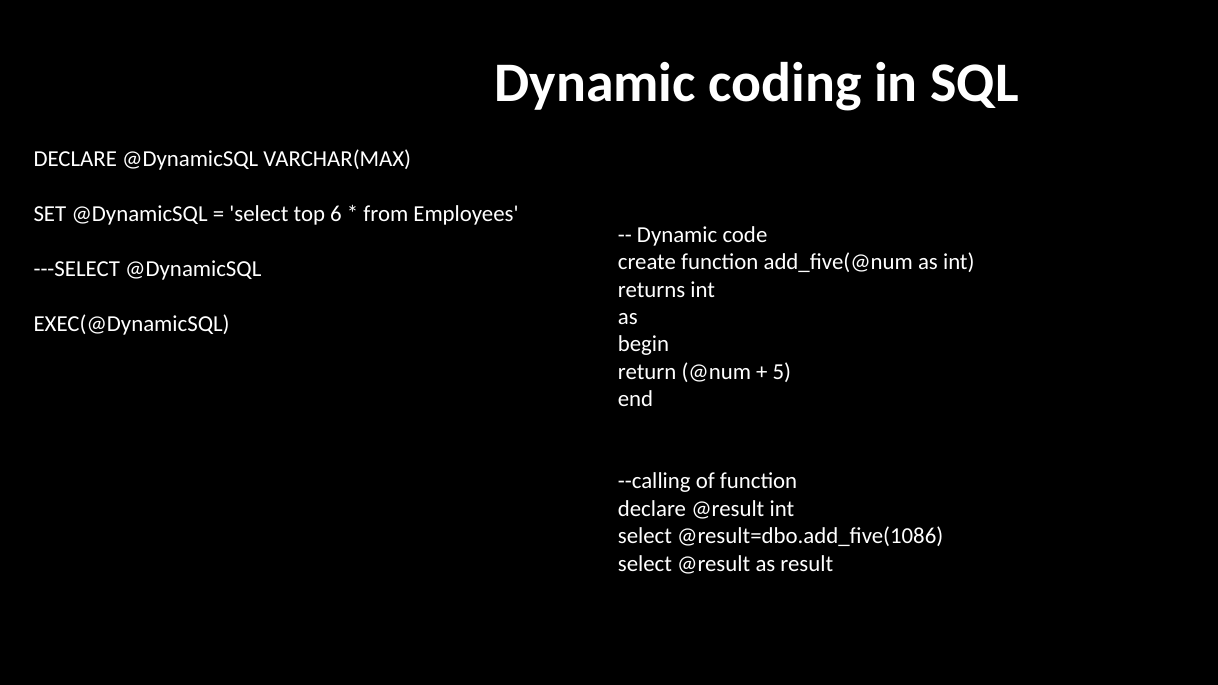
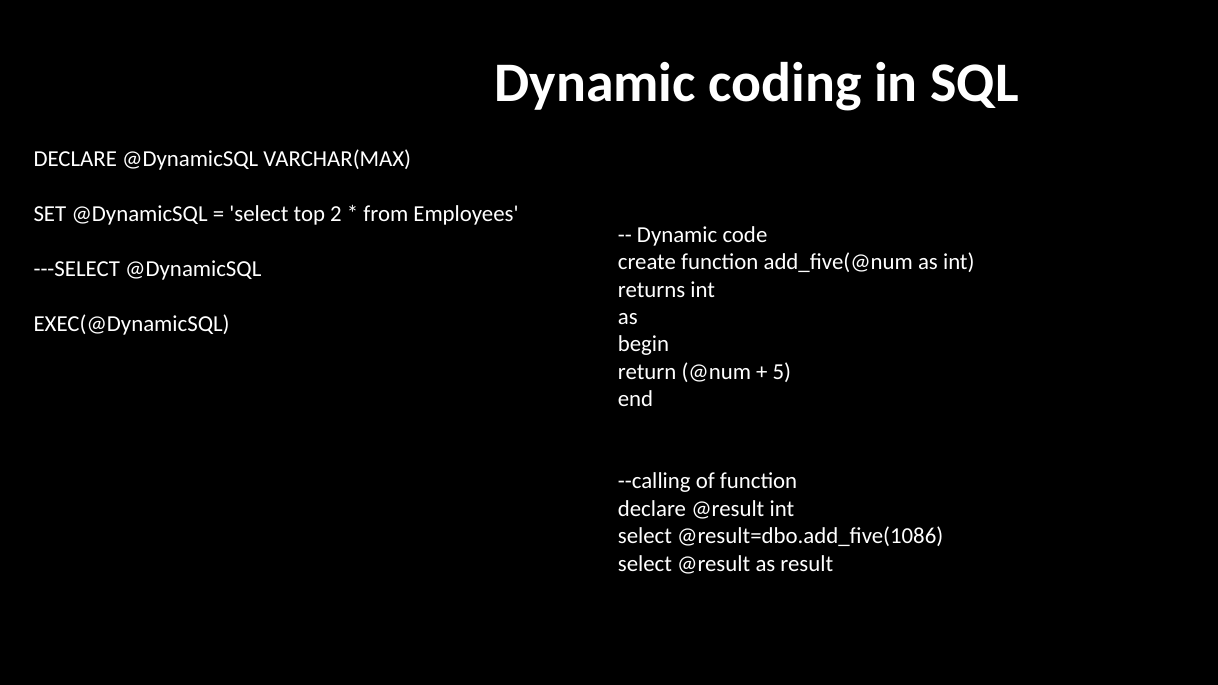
6: 6 -> 2
